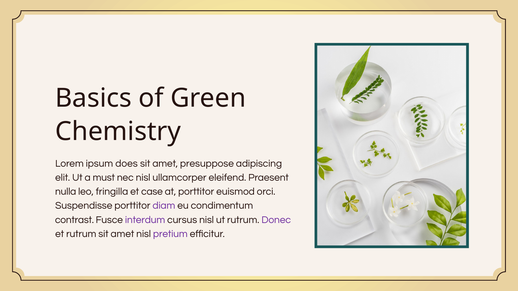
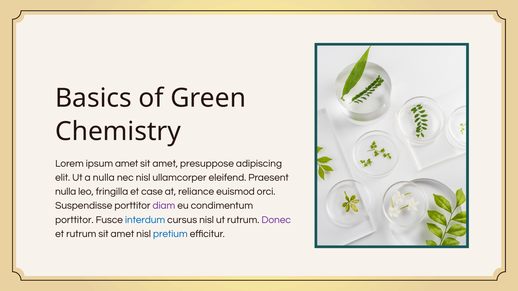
ipsum does: does -> amet
a must: must -> nulla
at porttitor: porttitor -> reliance
contrast at (74, 220): contrast -> porttitor
interdum colour: purple -> blue
pretium colour: purple -> blue
